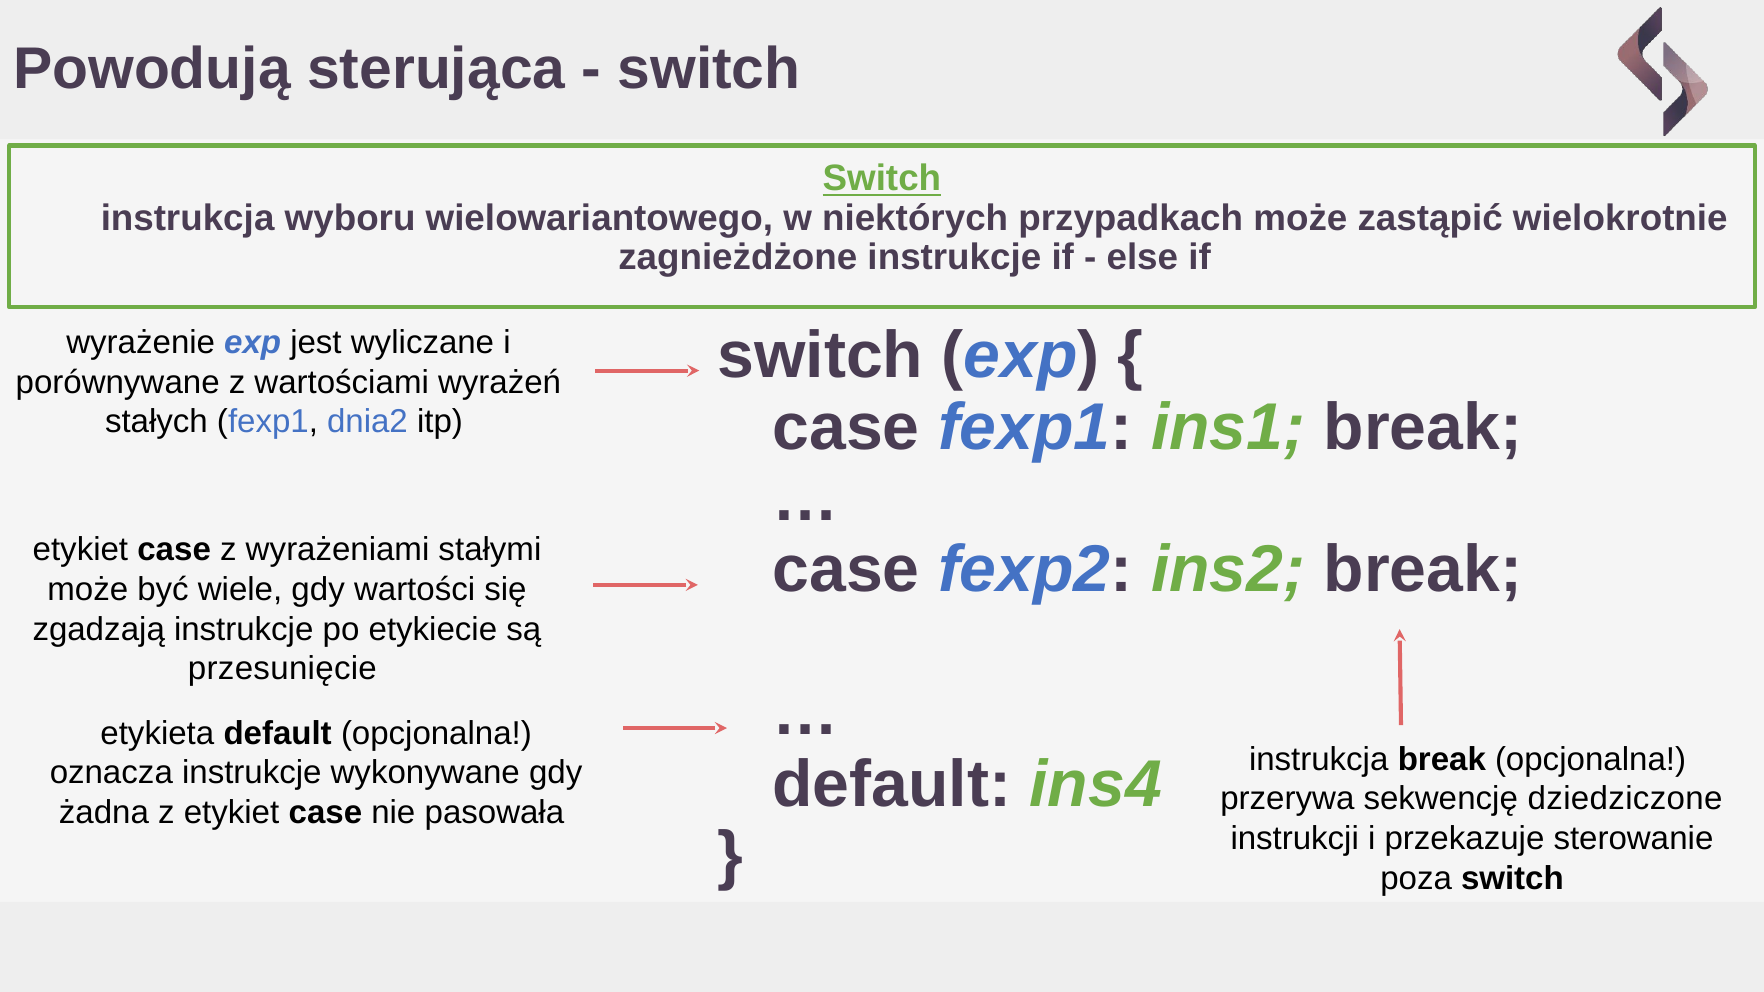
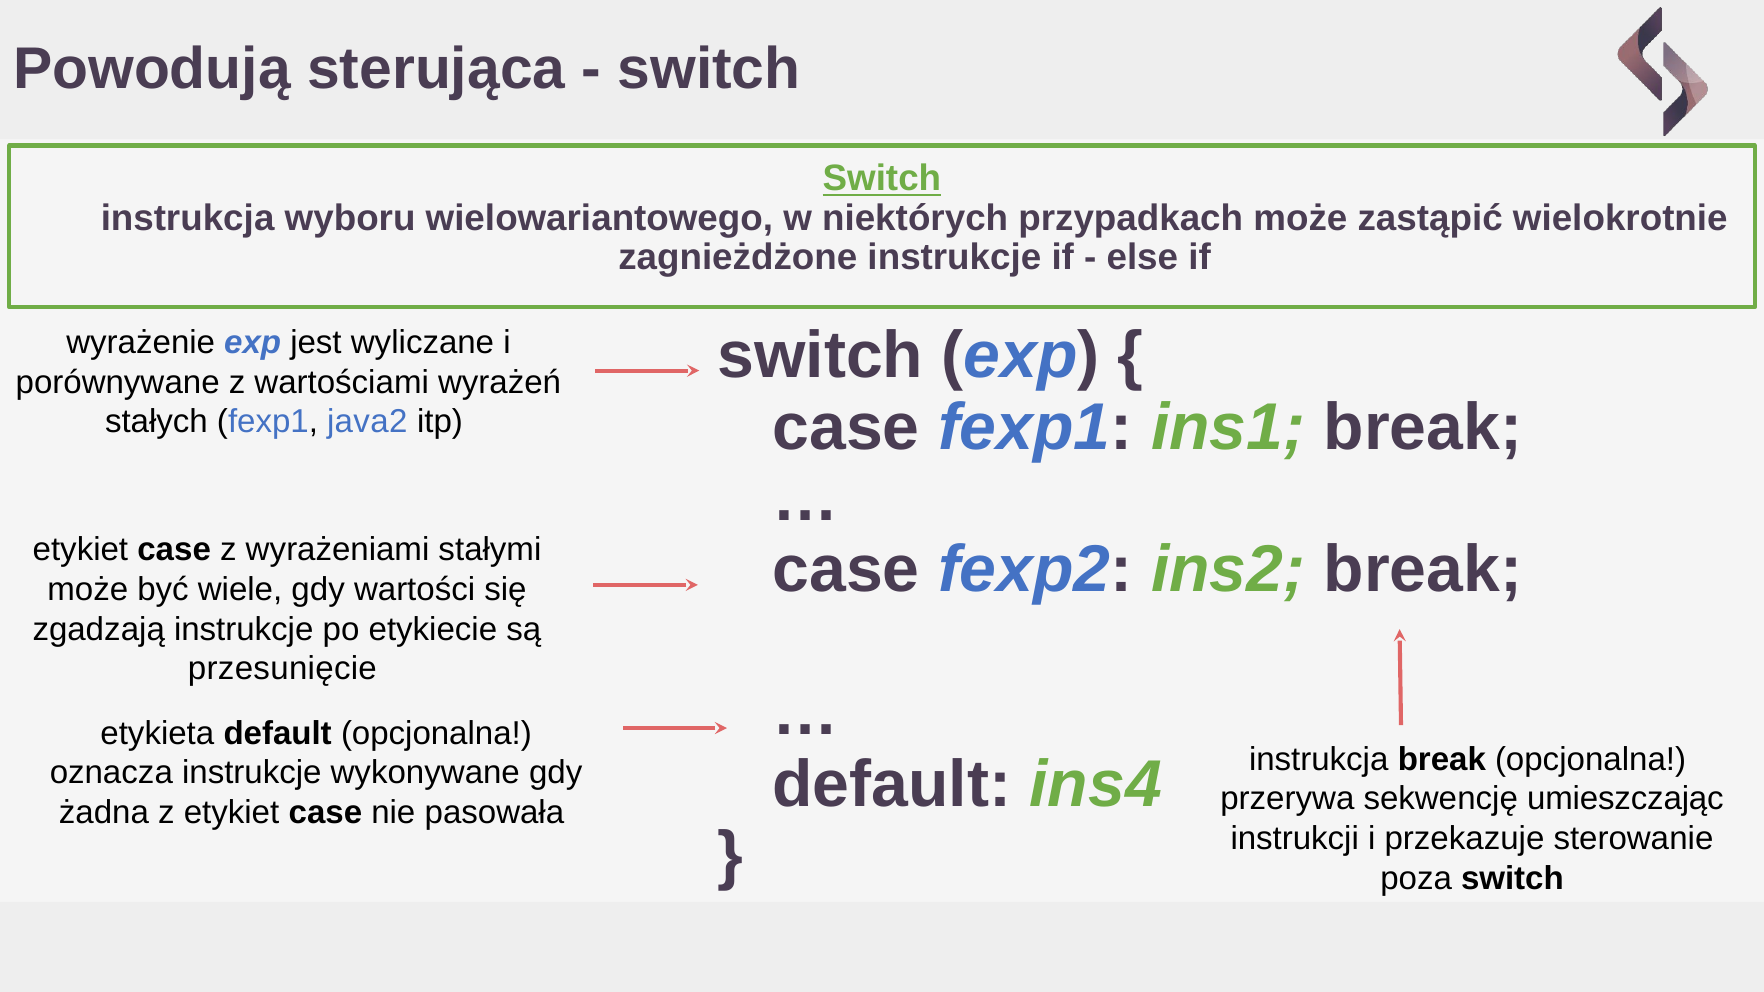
dnia2: dnia2 -> java2
dziedziczone: dziedziczone -> umieszczając
